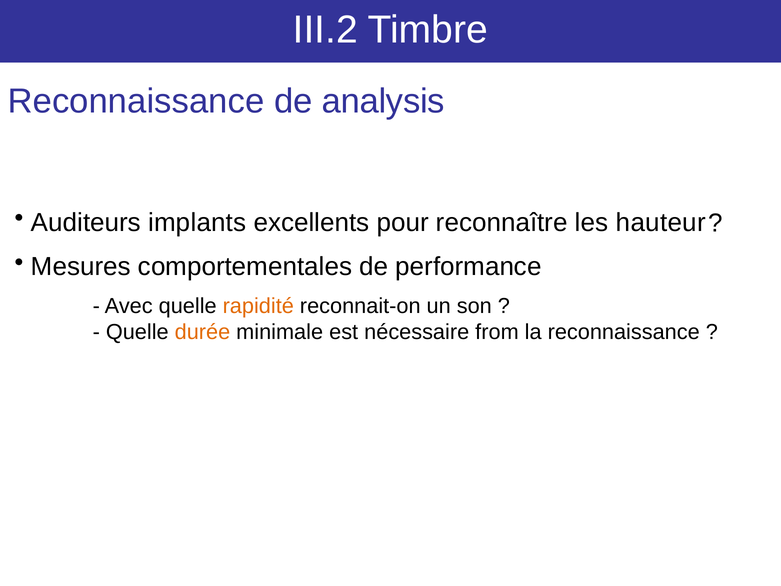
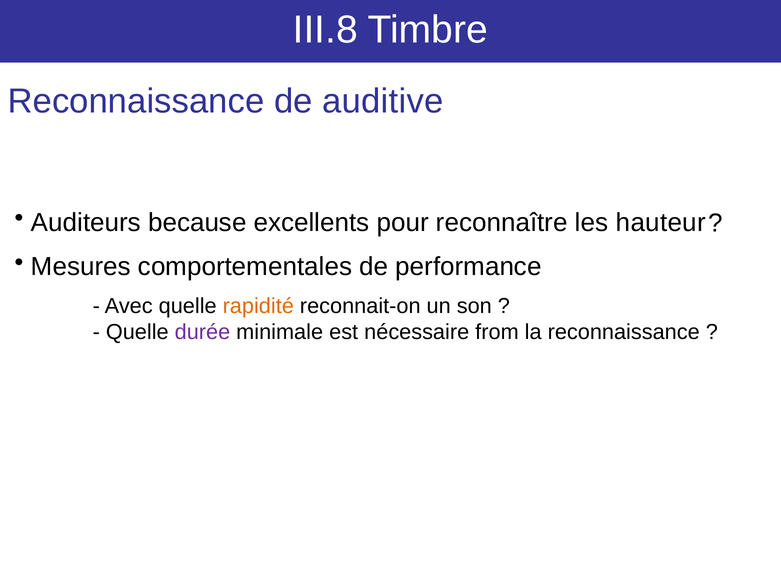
III.2: III.2 -> III.8
analysis: analysis -> auditive
implants: implants -> because
durée colour: orange -> purple
